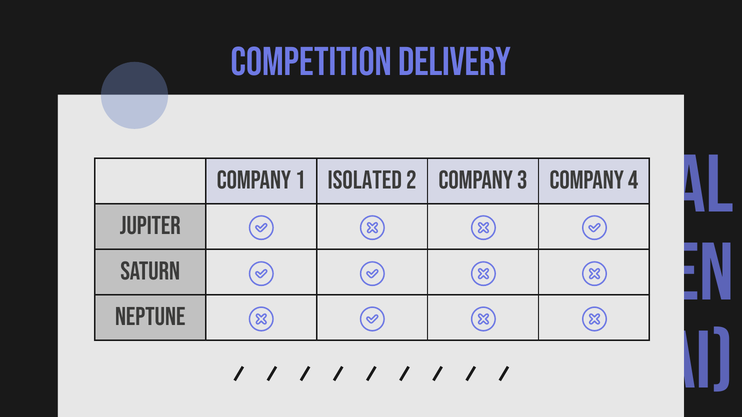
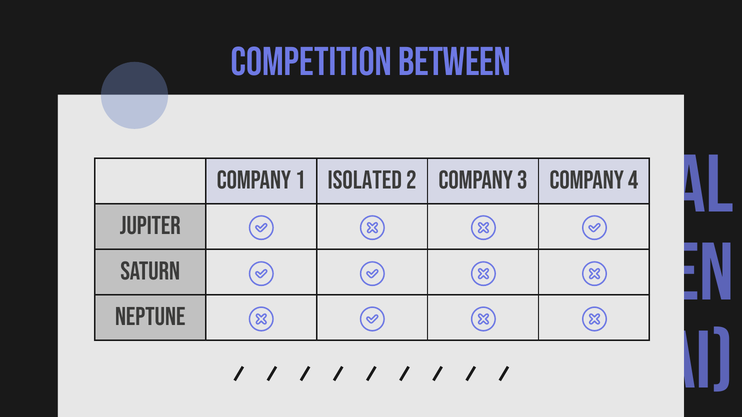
DELIVERY: DELIVERY -> BETWEEN
